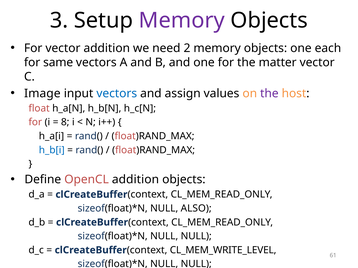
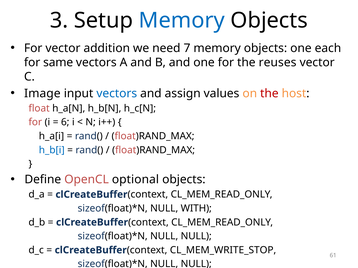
Memory at (182, 20) colour: purple -> blue
2: 2 -> 7
matter: matter -> reuses
the at (269, 94) colour: purple -> red
8: 8 -> 6
OpenCL addition: addition -> optional
ALSO: ALSO -> WITH
CL_MEM_WRITE_LEVEL: CL_MEM_WRITE_LEVEL -> CL_MEM_WRITE_STOP
